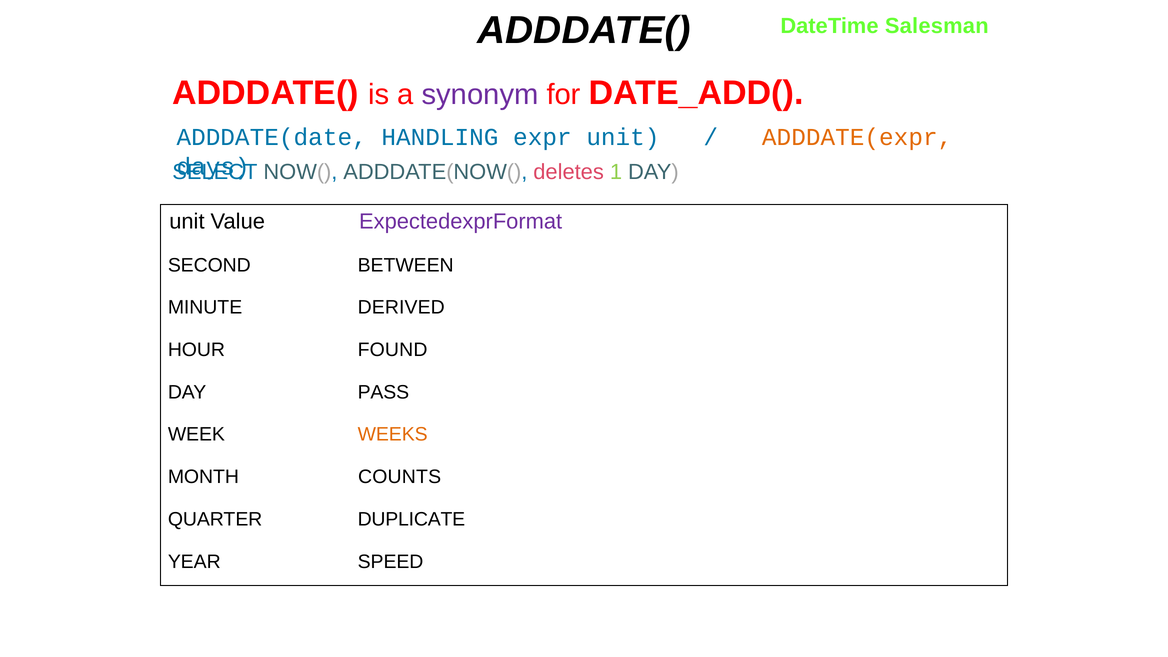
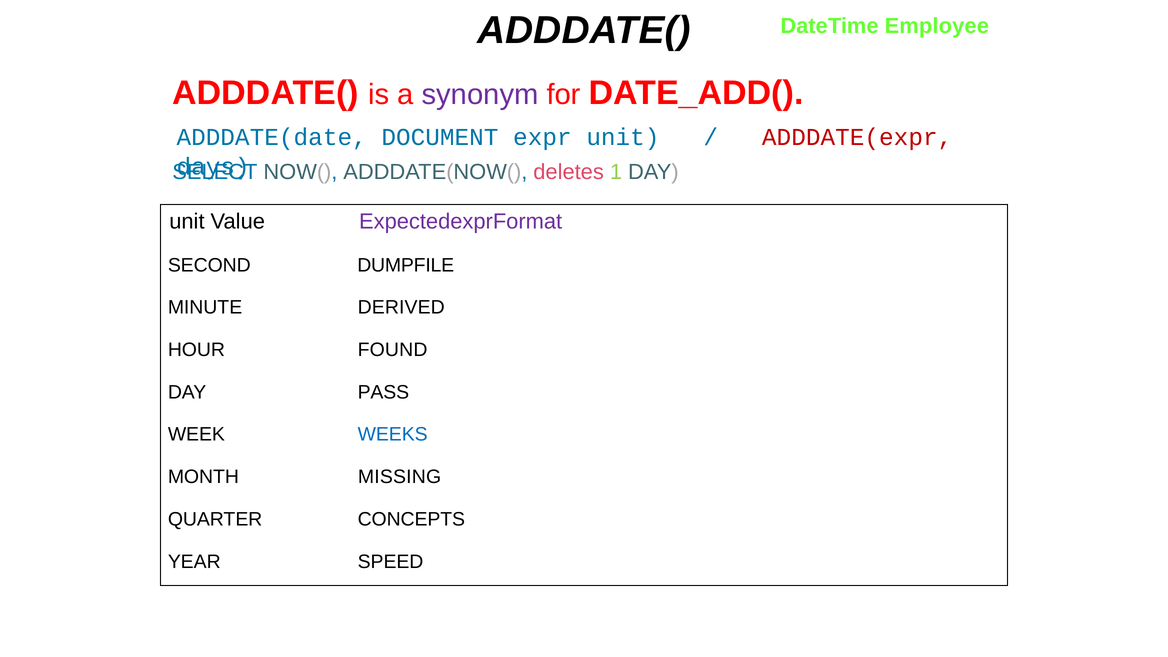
Salesman: Salesman -> Employee
HANDLING: HANDLING -> DOCUMENT
ADDDATE(expr colour: orange -> red
BETWEEN: BETWEEN -> DUMPFILE
WEEKS colour: orange -> blue
COUNTS: COUNTS -> MISSING
DUPLICATE: DUPLICATE -> CONCEPTS
